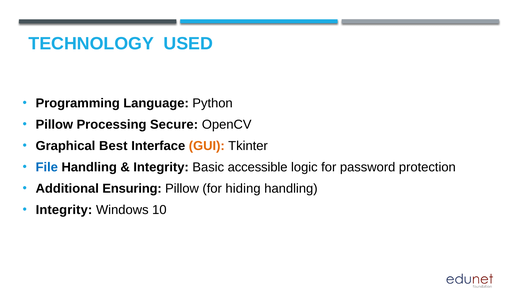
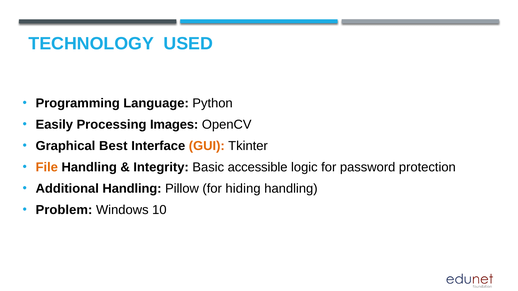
Pillow at (54, 125): Pillow -> Easily
Secure: Secure -> Images
File colour: blue -> orange
Additional Ensuring: Ensuring -> Handling
Integrity at (64, 210): Integrity -> Problem
